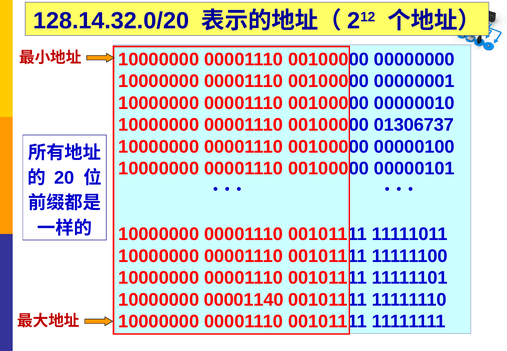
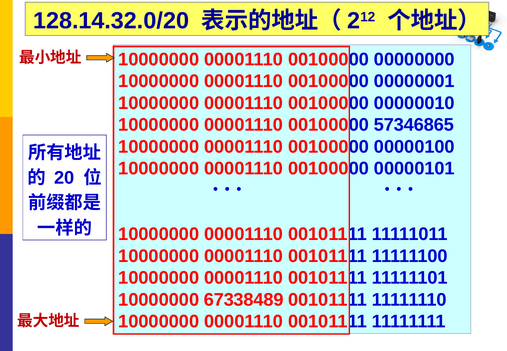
01306737: 01306737 -> 57346865
00001140: 00001140 -> 67338489
